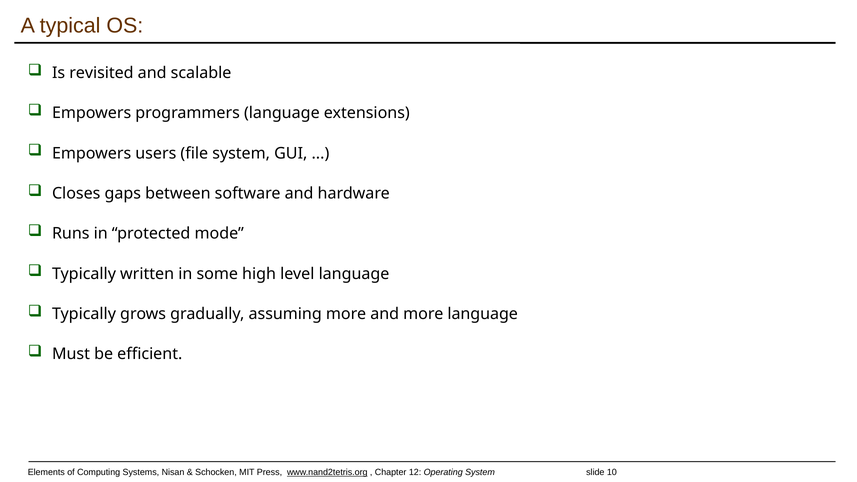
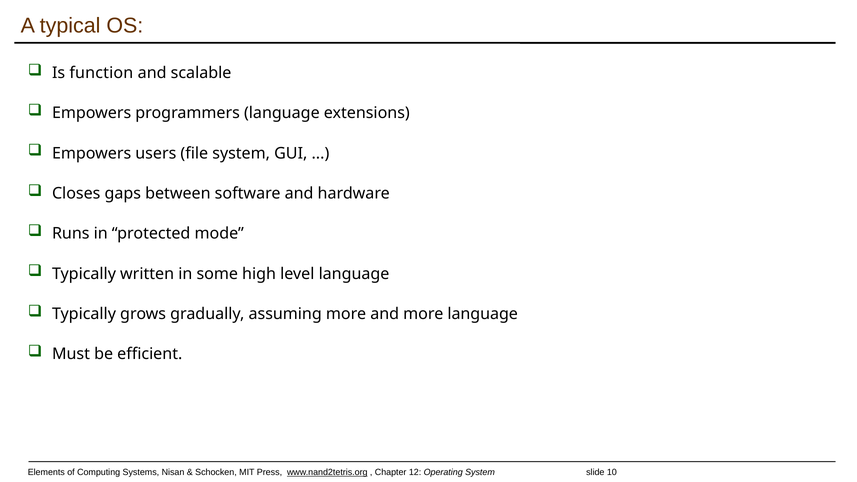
revisited: revisited -> function
